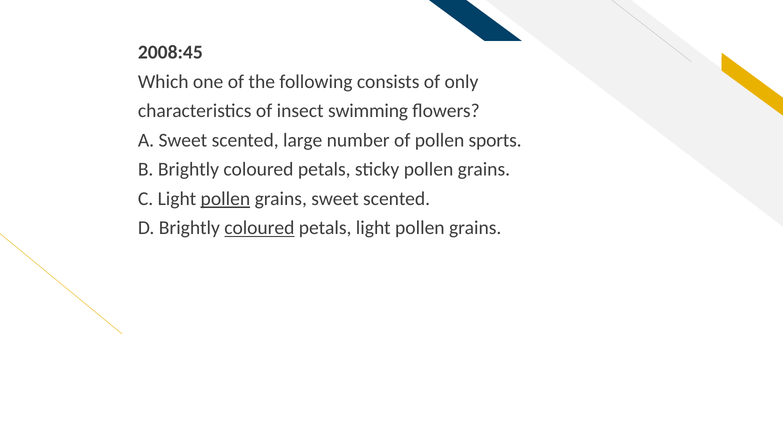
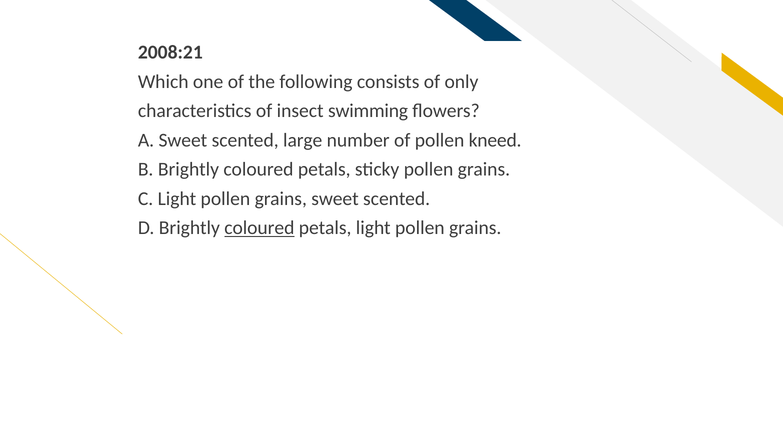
2008:45: 2008:45 -> 2008:21
sports: sports -> kneed
pollen at (225, 199) underline: present -> none
